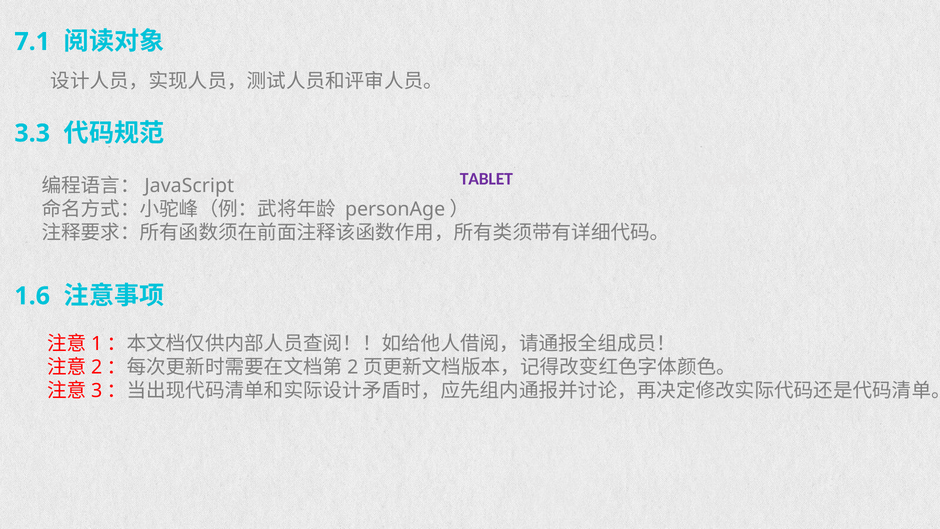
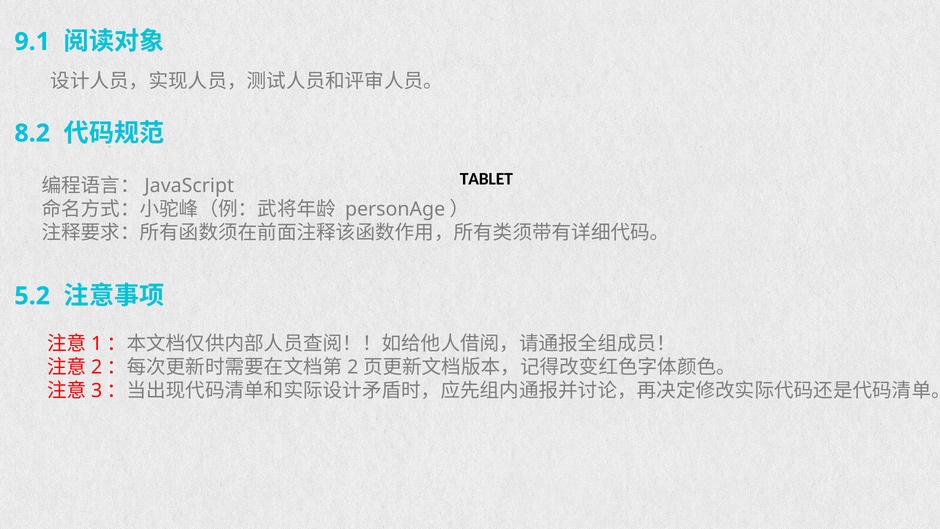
7.1: 7.1 -> 9.1
3.3: 3.3 -> 8.2
TABLET colour: purple -> black
1.6: 1.6 -> 5.2
